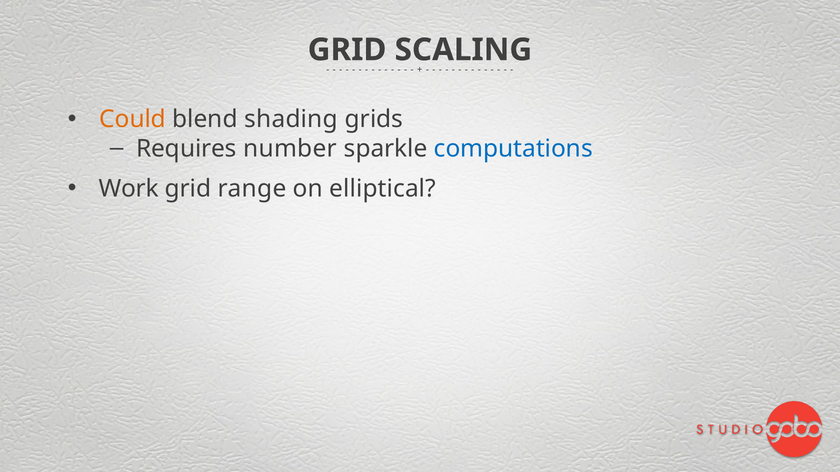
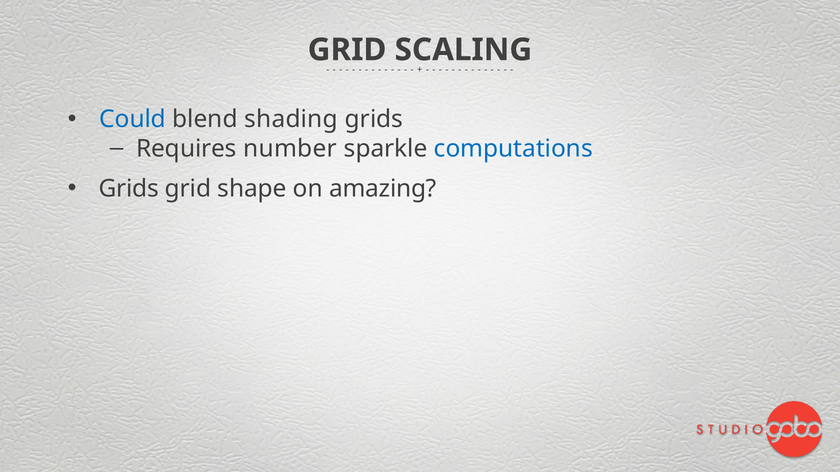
Could colour: orange -> blue
Work at (129, 189): Work -> Grids
range: range -> shape
elliptical: elliptical -> amazing
